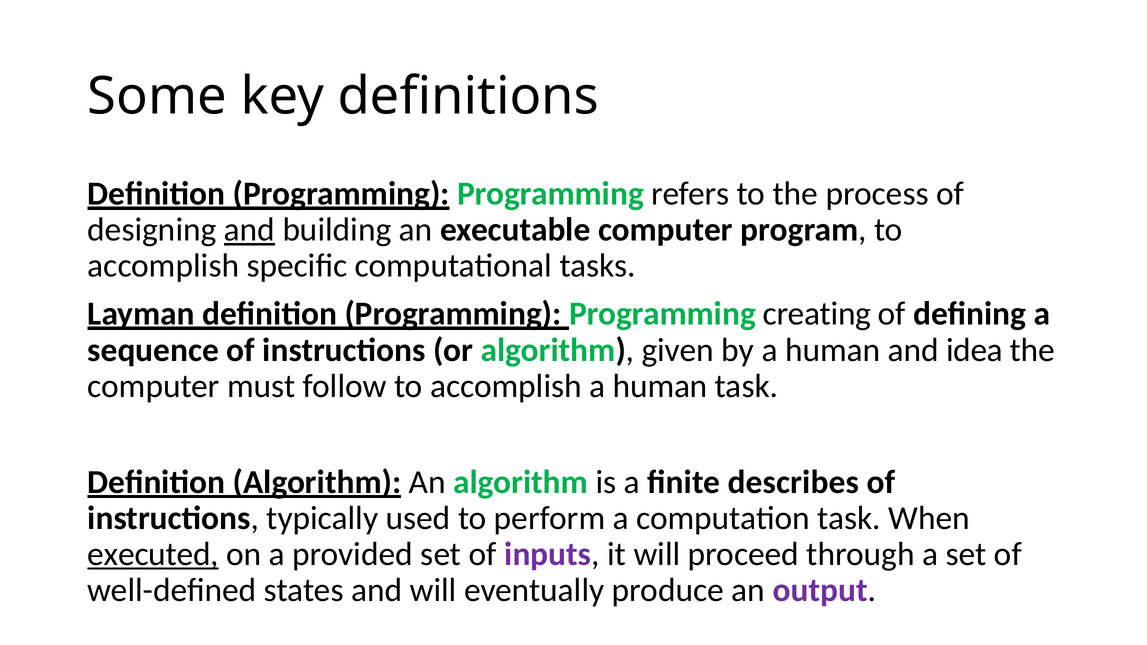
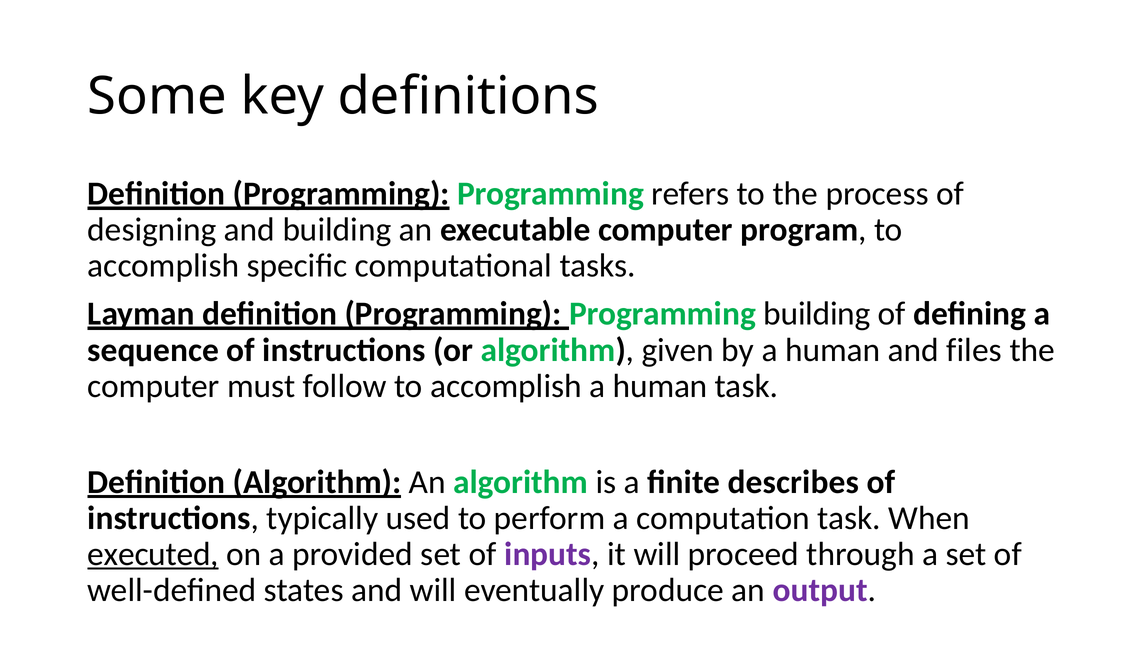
and at (249, 230) underline: present -> none
Programming creating: creating -> building
idea: idea -> files
